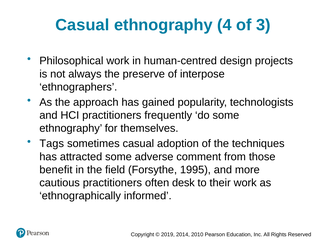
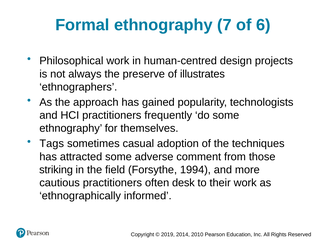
Casual at (82, 25): Casual -> Formal
4: 4 -> 7
3: 3 -> 6
interpose: interpose -> illustrates
benefit: benefit -> striking
1995: 1995 -> 1994
